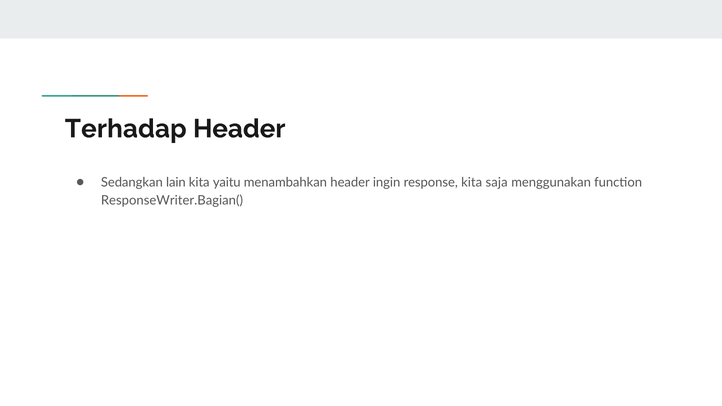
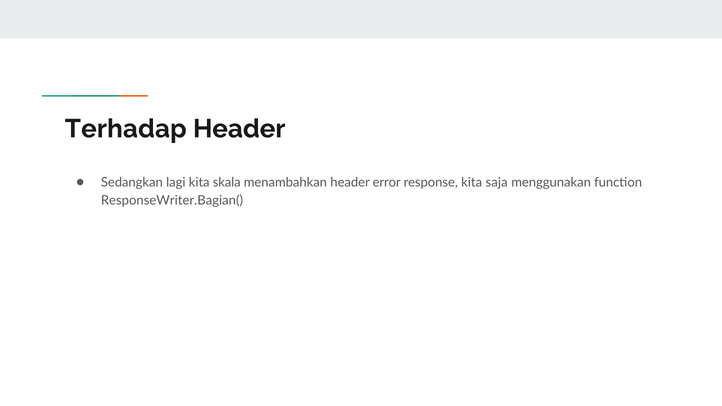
lain: lain -> lagi
yaitu: yaitu -> skala
ingin: ingin -> error
